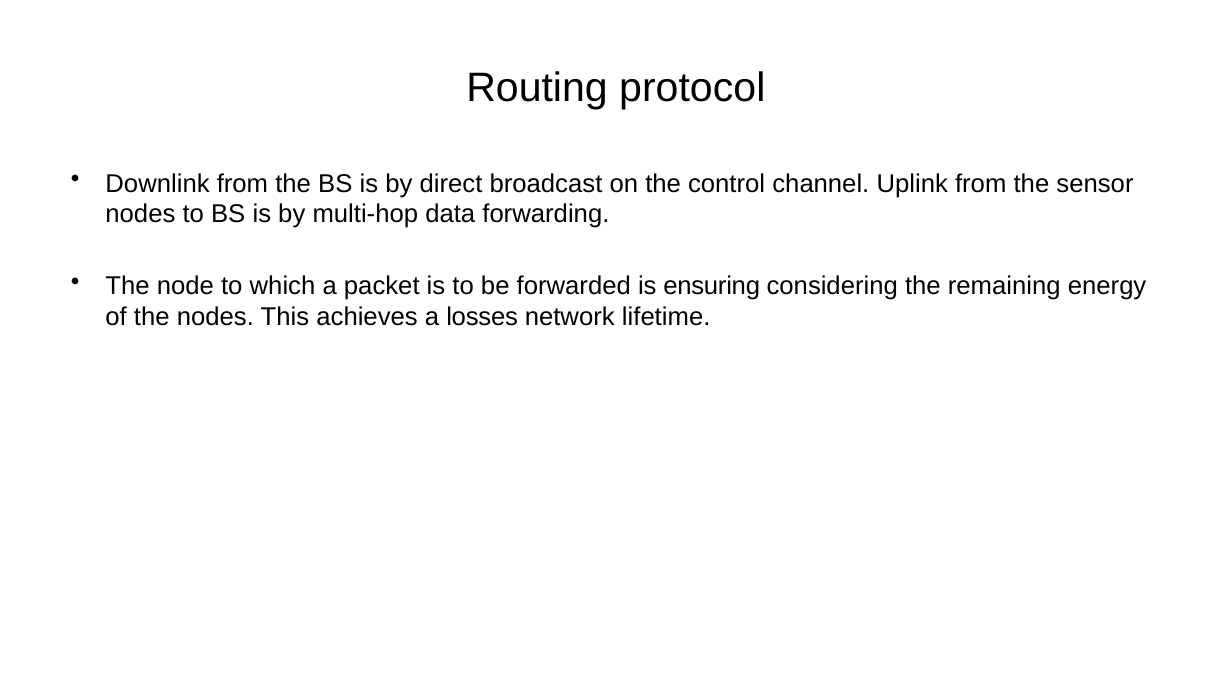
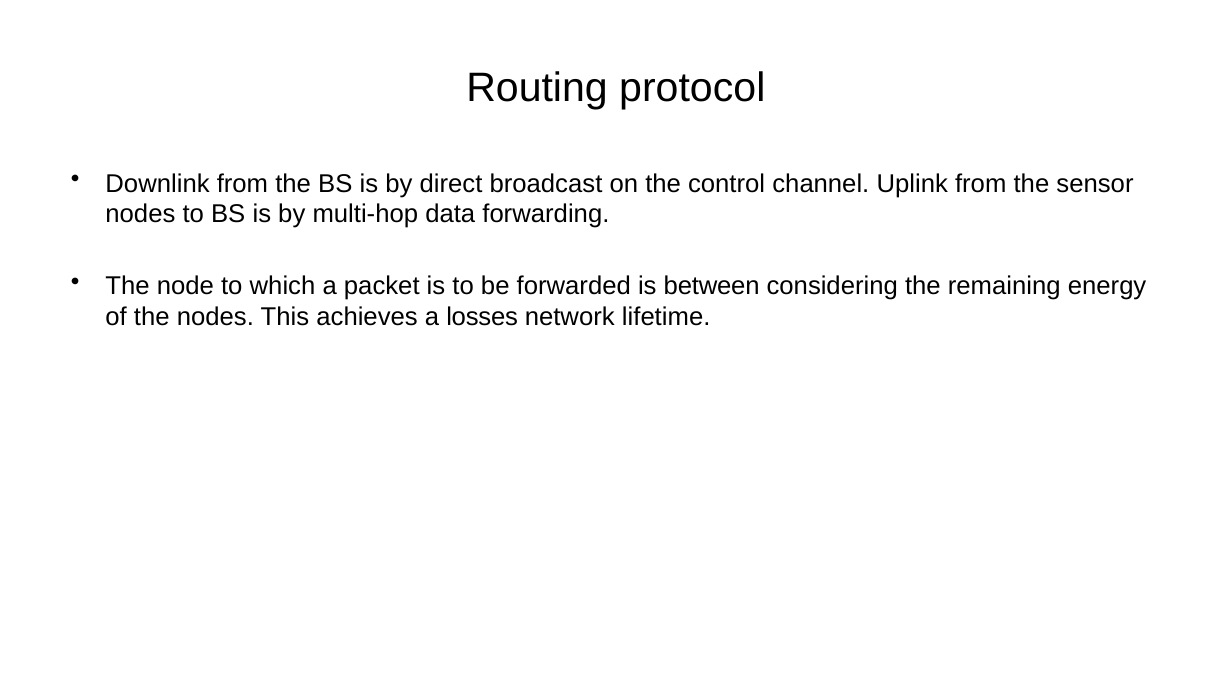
ensuring: ensuring -> between
